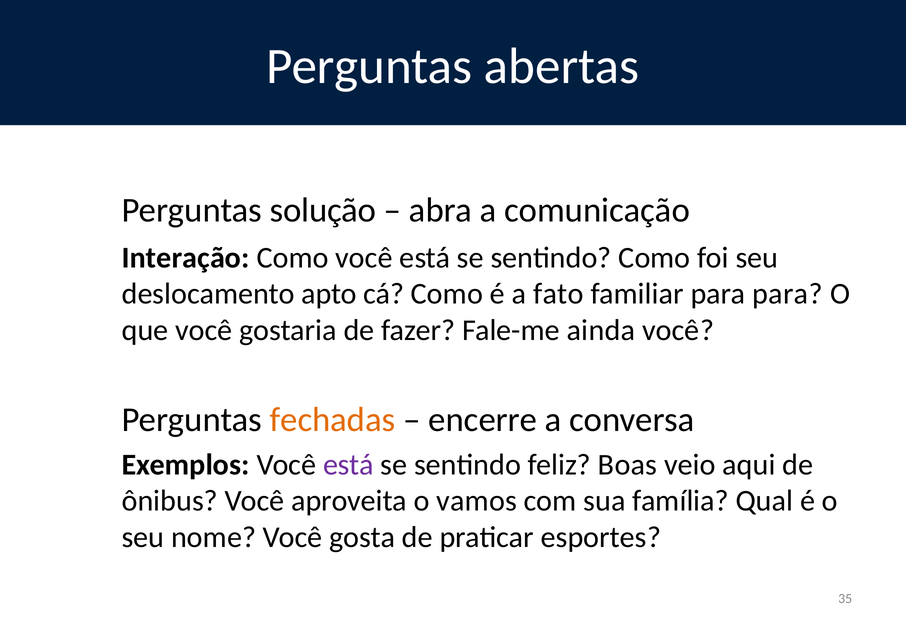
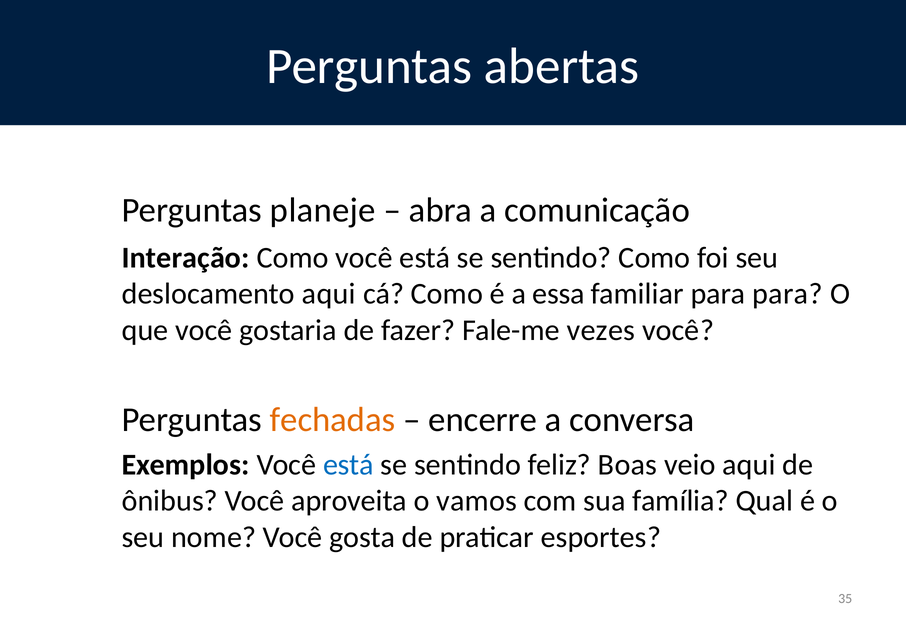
solução: solução -> planeje
deslocamento apto: apto -> aqui
fato: fato -> essa
ainda: ainda -> vezes
está at (348, 465) colour: purple -> blue
